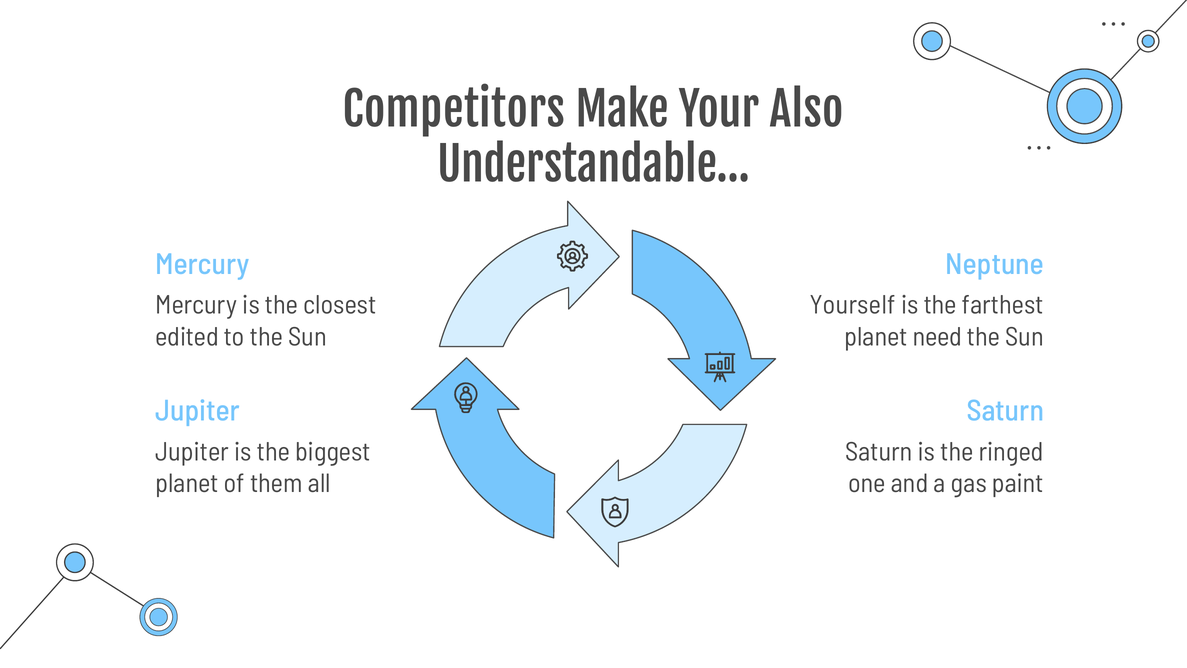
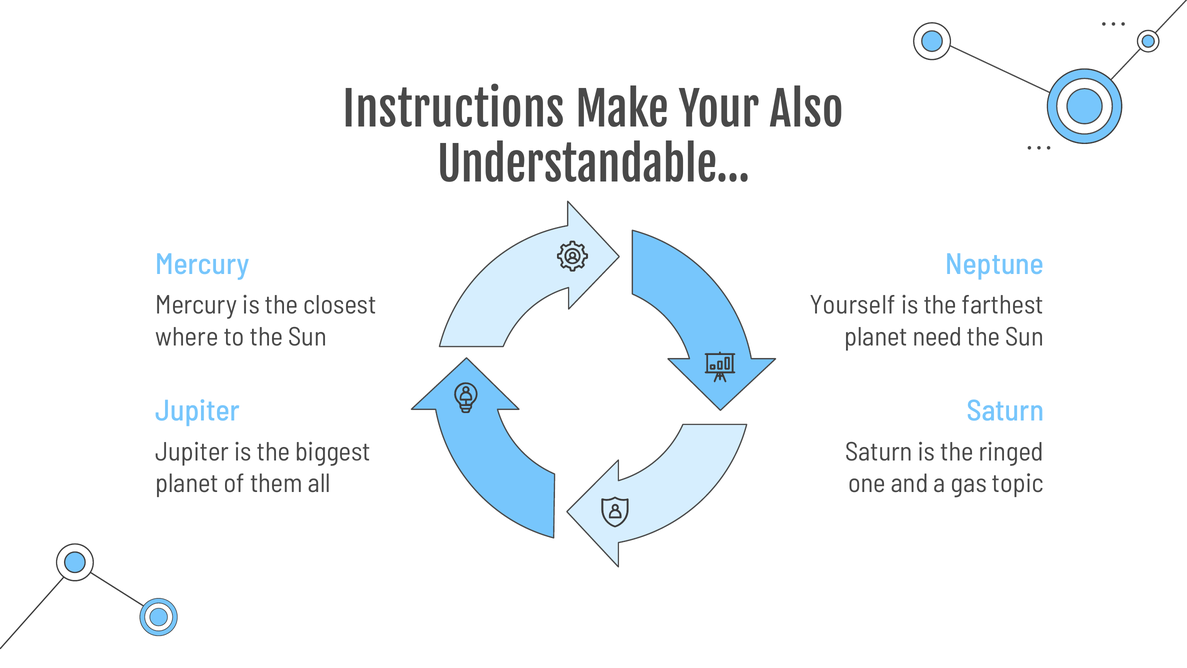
Competitors: Competitors -> Instructions
edited: edited -> where
paint: paint -> topic
